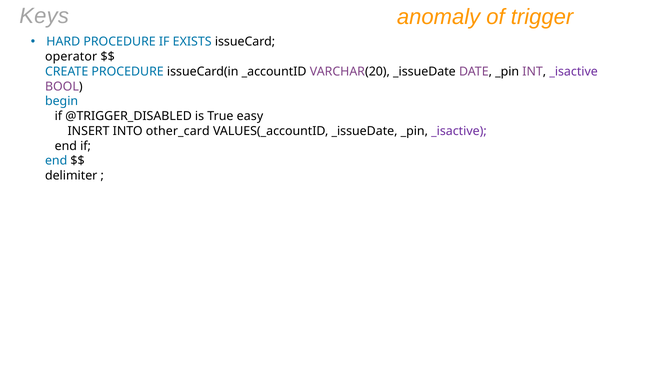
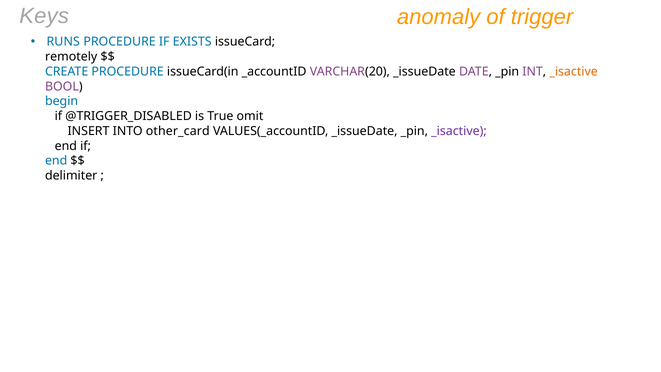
HARD: HARD -> RUNS
operator: operator -> remotely
_isactive at (574, 72) colour: purple -> orange
easy: easy -> omit
